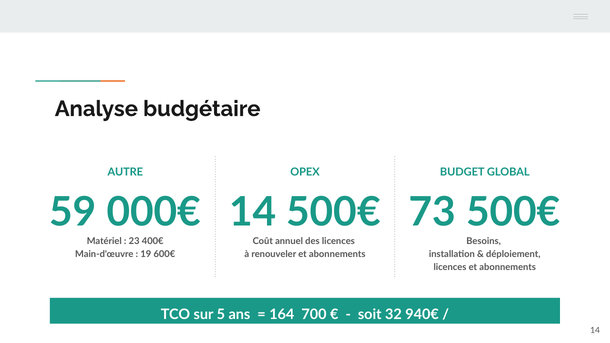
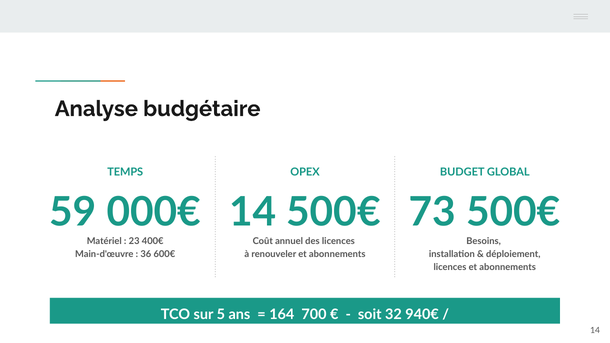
AUTRE: AUTRE -> TEMPS
19: 19 -> 36
